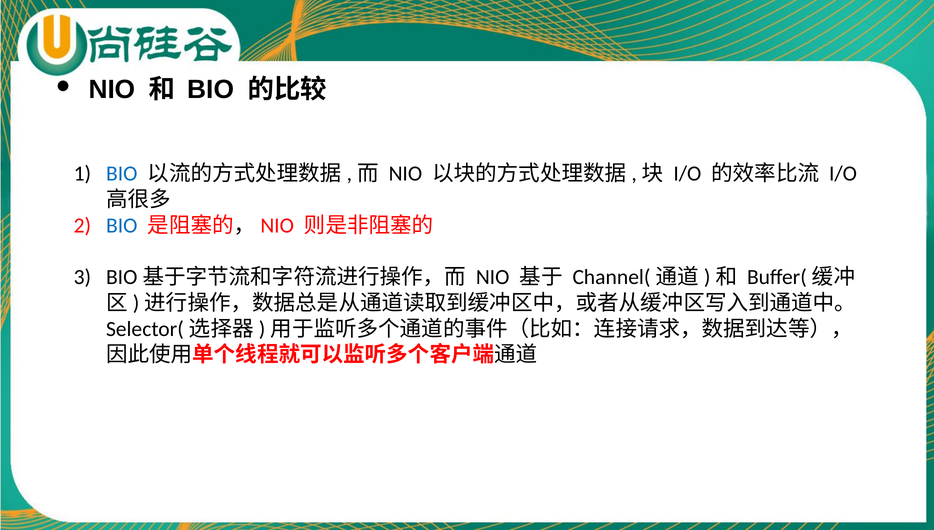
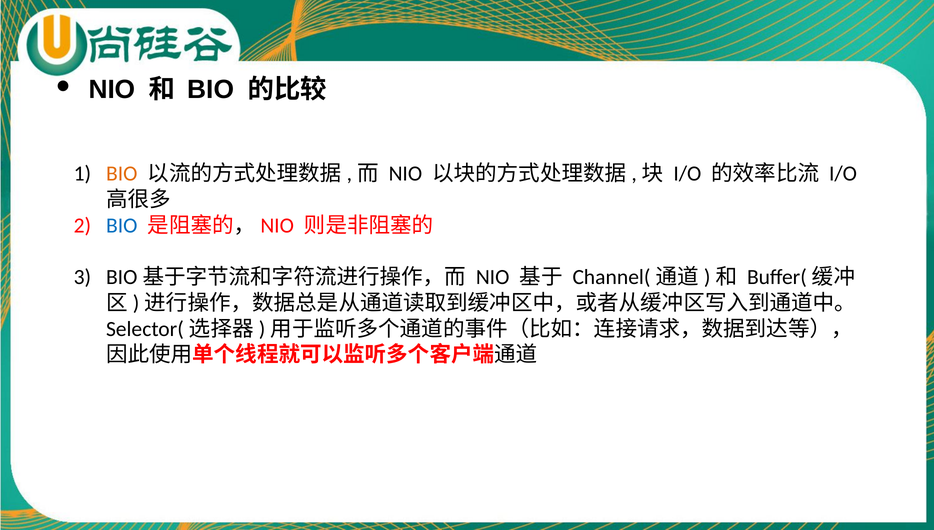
BIO at (122, 174) colour: blue -> orange
